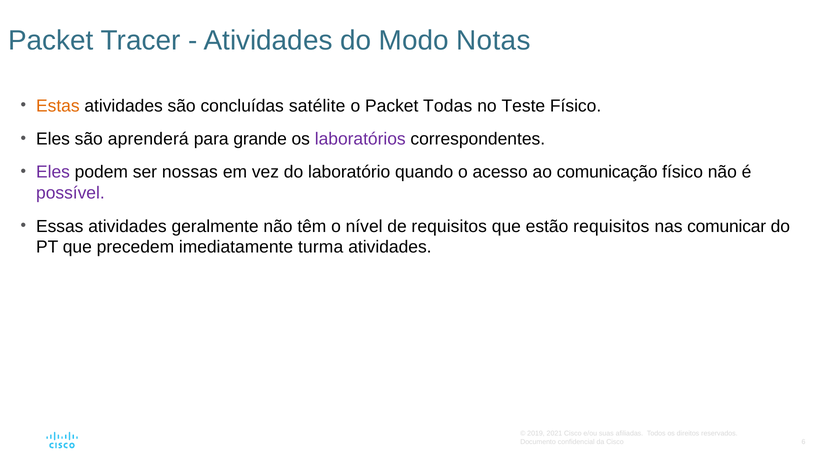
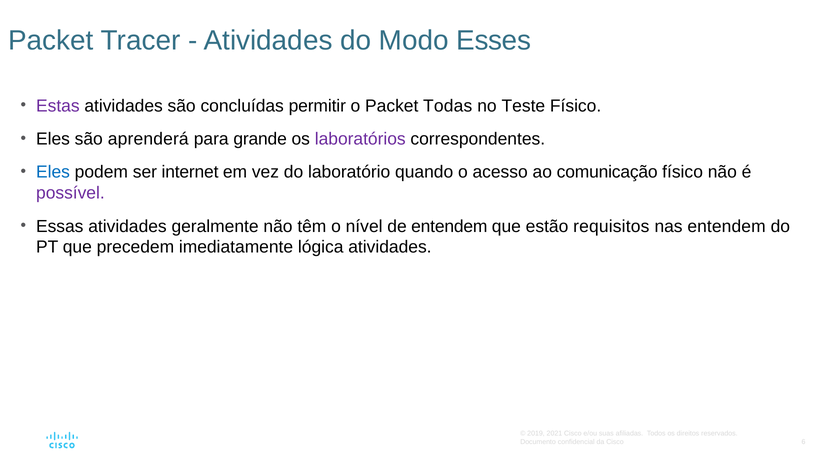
Notas: Notas -> Esses
Estas colour: orange -> purple
satélite: satélite -> permitir
Eles at (53, 172) colour: purple -> blue
nossas: nossas -> internet
de requisitos: requisitos -> entendem
nas comunicar: comunicar -> entendem
turma: turma -> lógica
